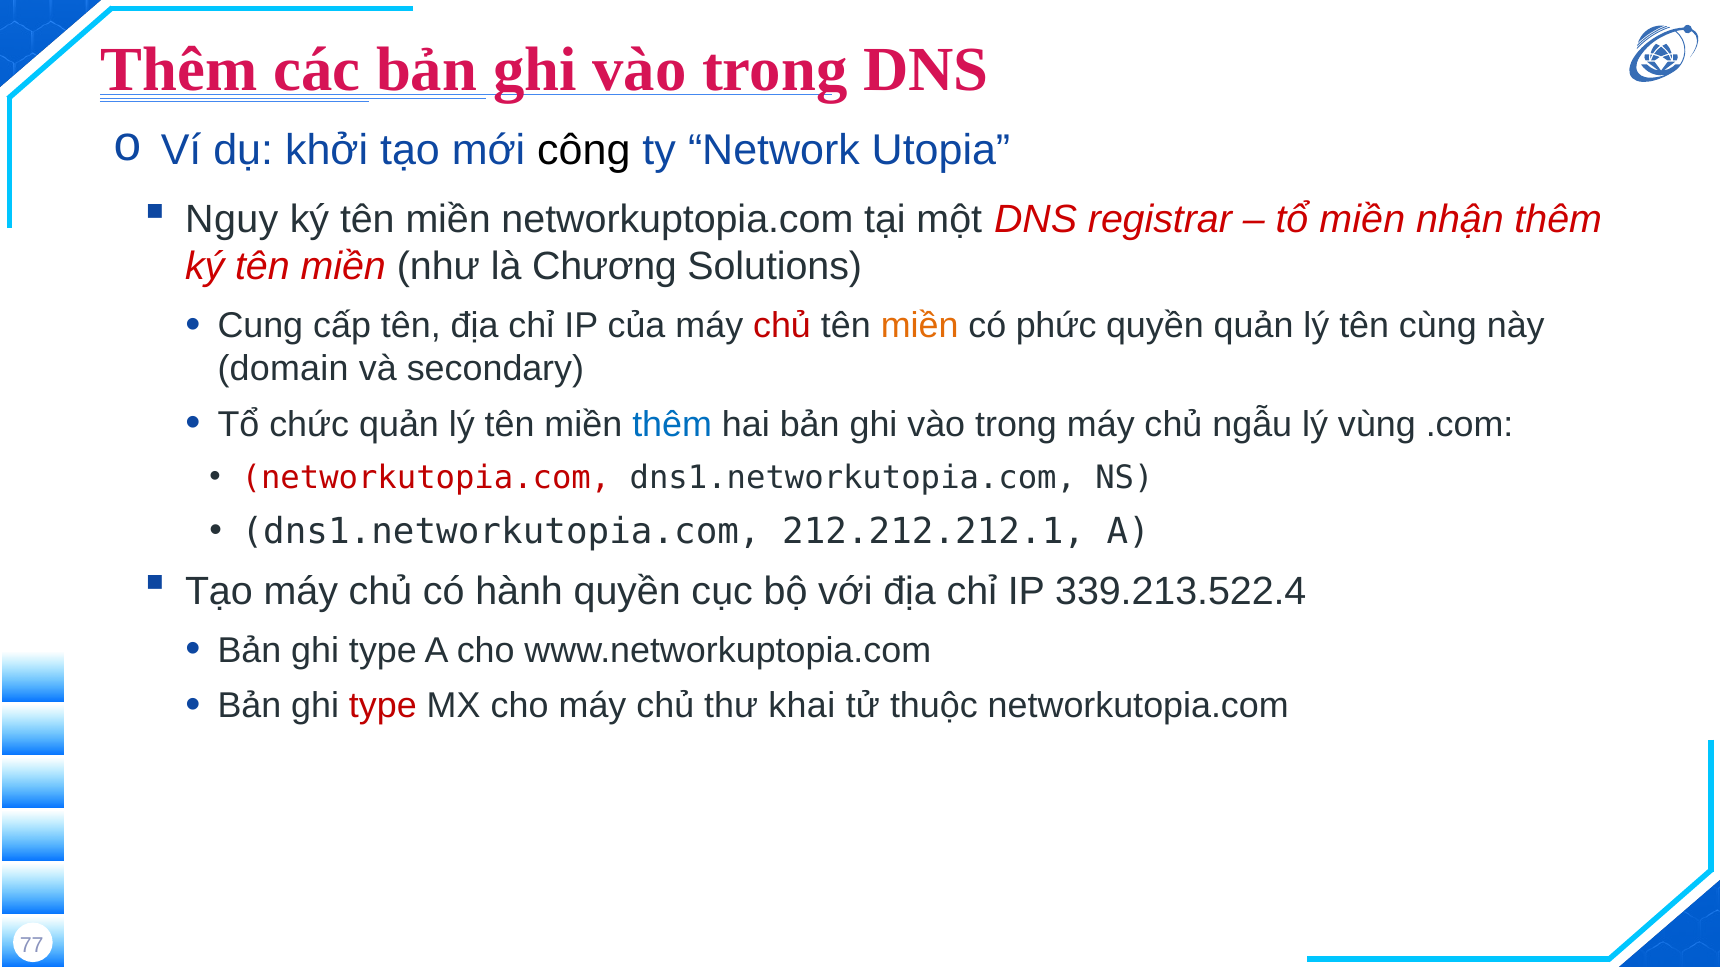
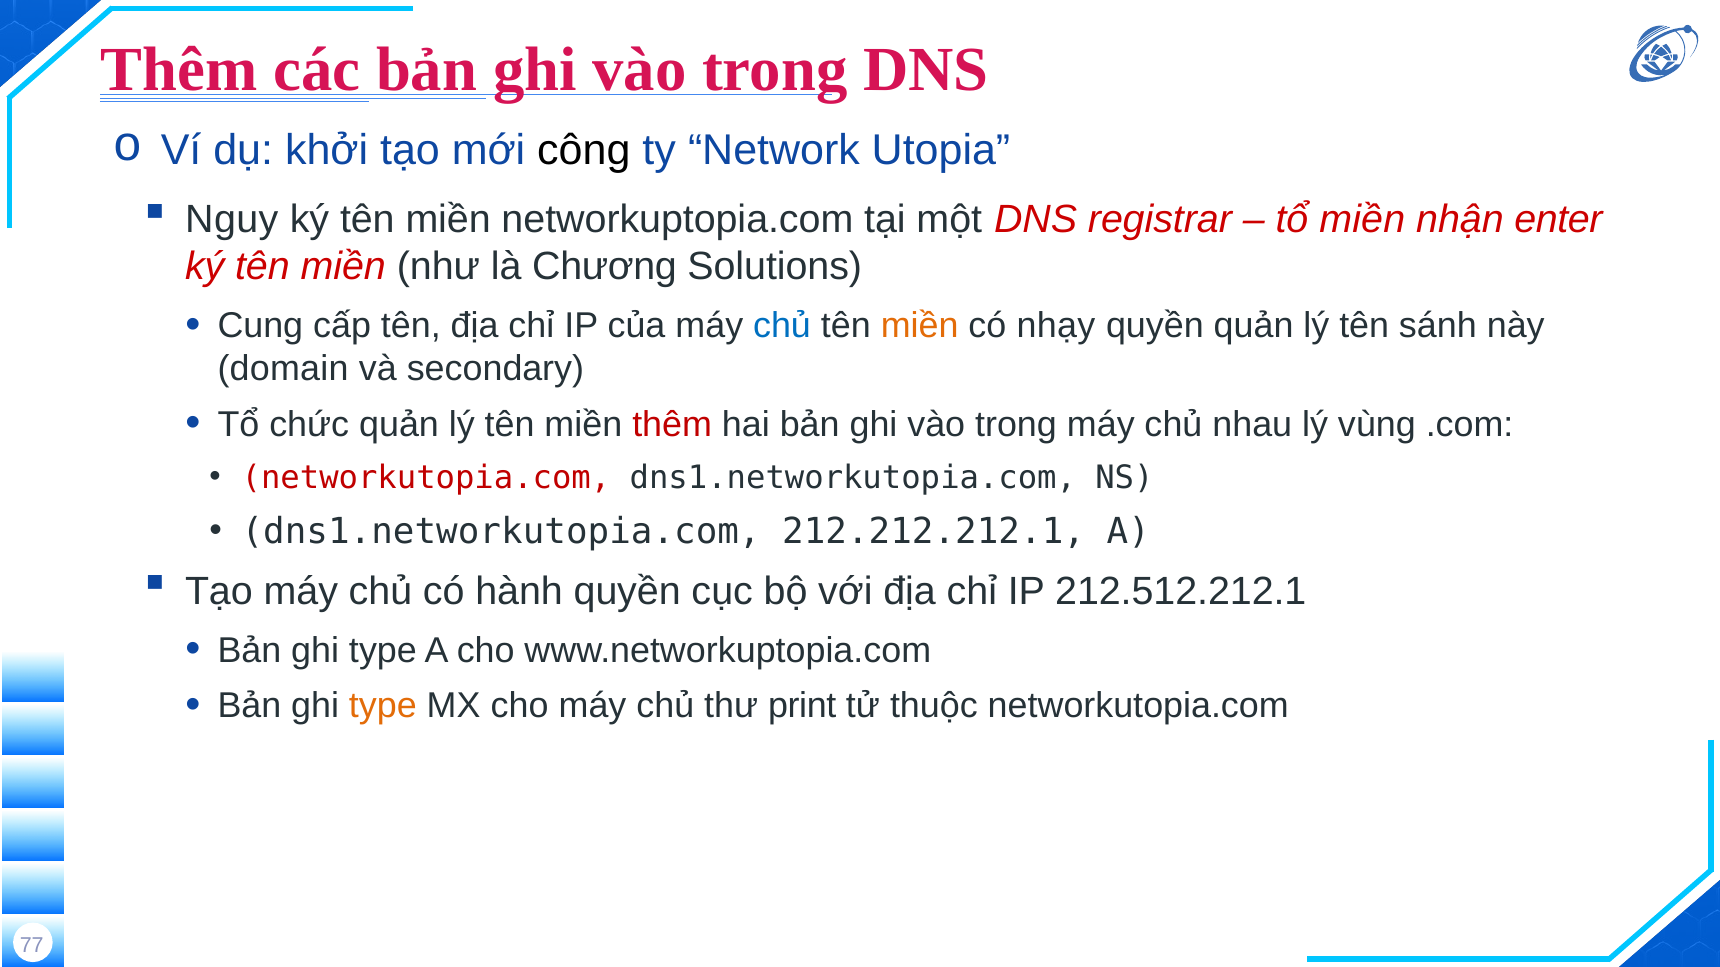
nhận thêm: thêm -> enter
chủ at (782, 326) colour: red -> blue
phức: phức -> nhạy
cùng: cùng -> sánh
thêm at (672, 425) colour: blue -> red
ngẫu: ngẫu -> nhau
339.213.522.4: 339.213.522.4 -> 212.512.212.1
type at (383, 706) colour: red -> orange
khai: khai -> print
